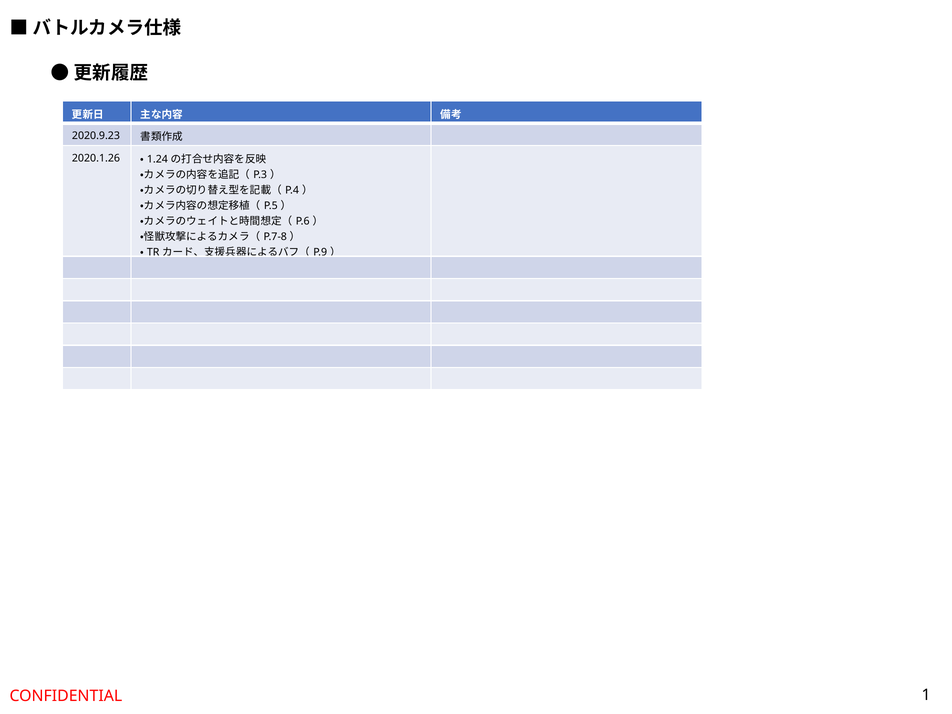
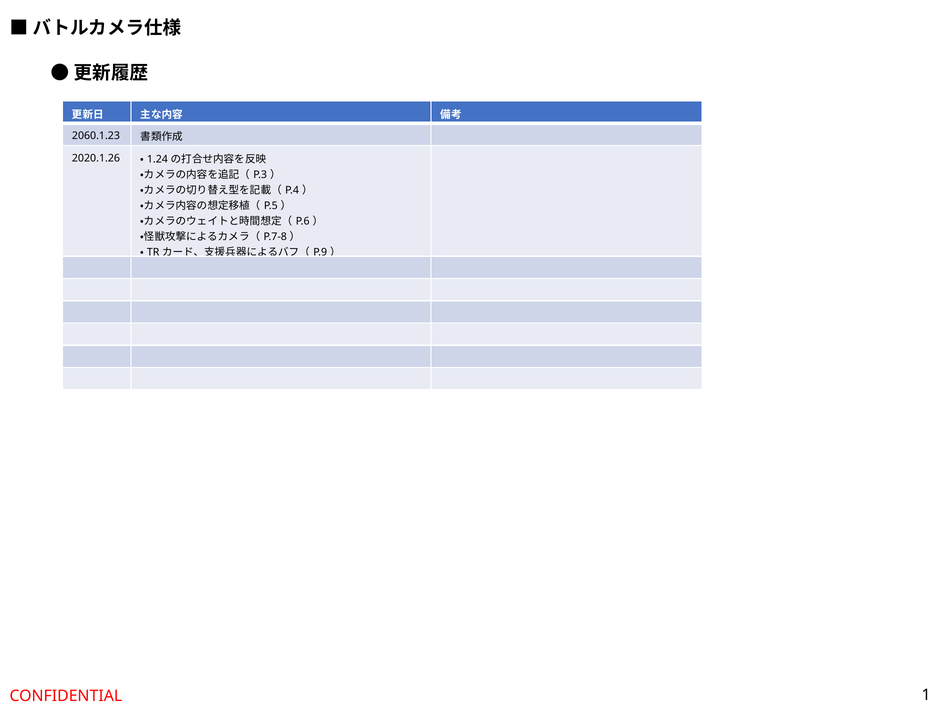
2020.9.23: 2020.9.23 -> 2060.1.23
